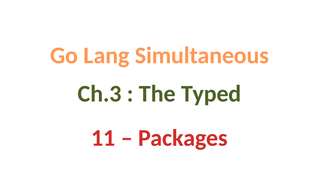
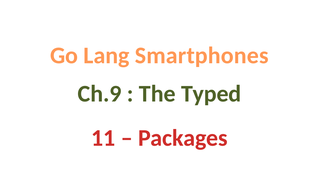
Simultaneous: Simultaneous -> Smartphones
Ch.3: Ch.3 -> Ch.9
